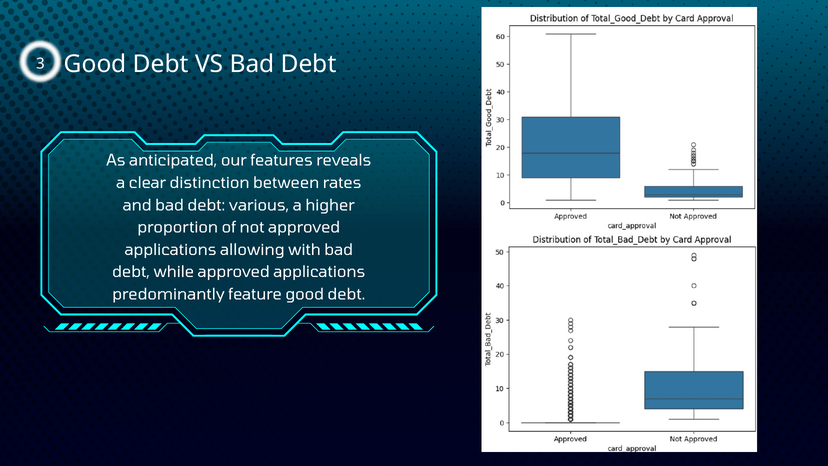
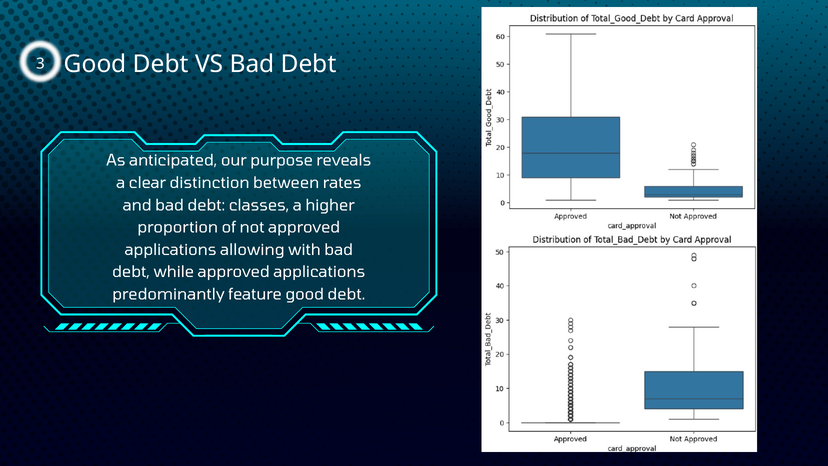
features: features -> purpose
various: various -> classes
